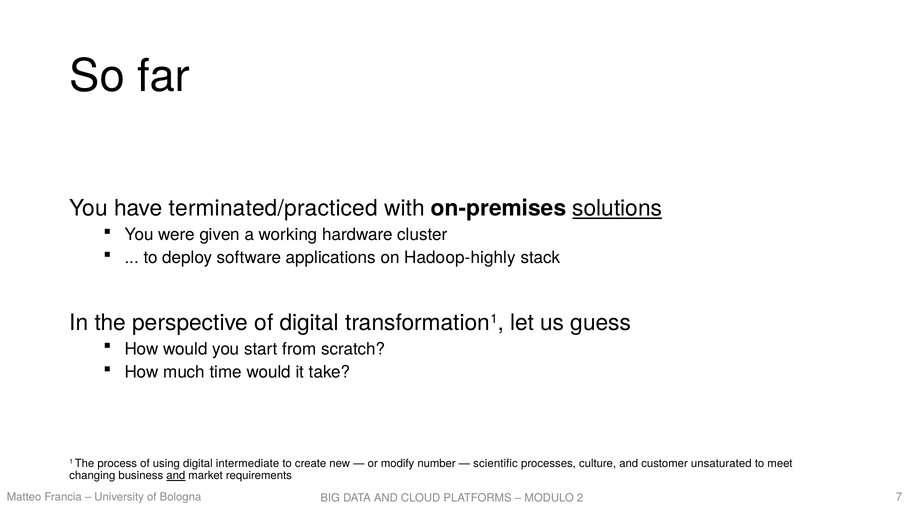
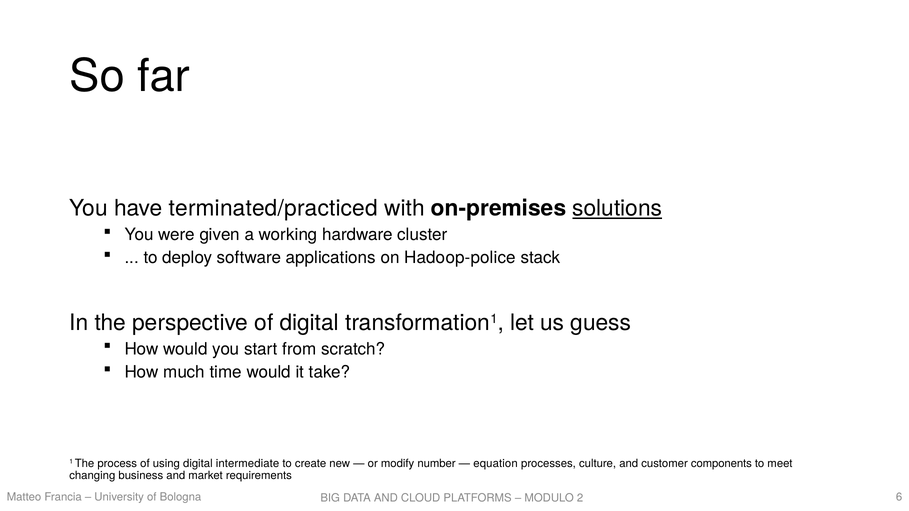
Hadoop-highly: Hadoop-highly -> Hadoop-police
scientific: scientific -> equation
unsaturated: unsaturated -> components
and at (176, 476) underline: present -> none
7: 7 -> 6
